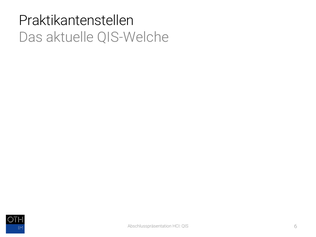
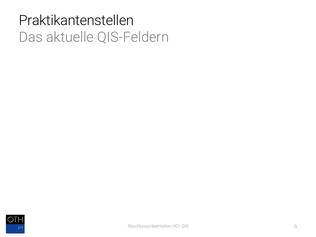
QIS-Welche: QIS-Welche -> QIS-Feldern
